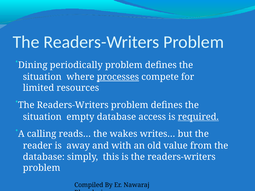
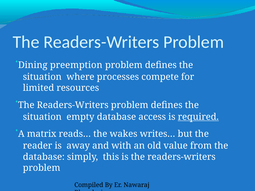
periodically: periodically -> preemption
processes underline: present -> none
calling: calling -> matrix
